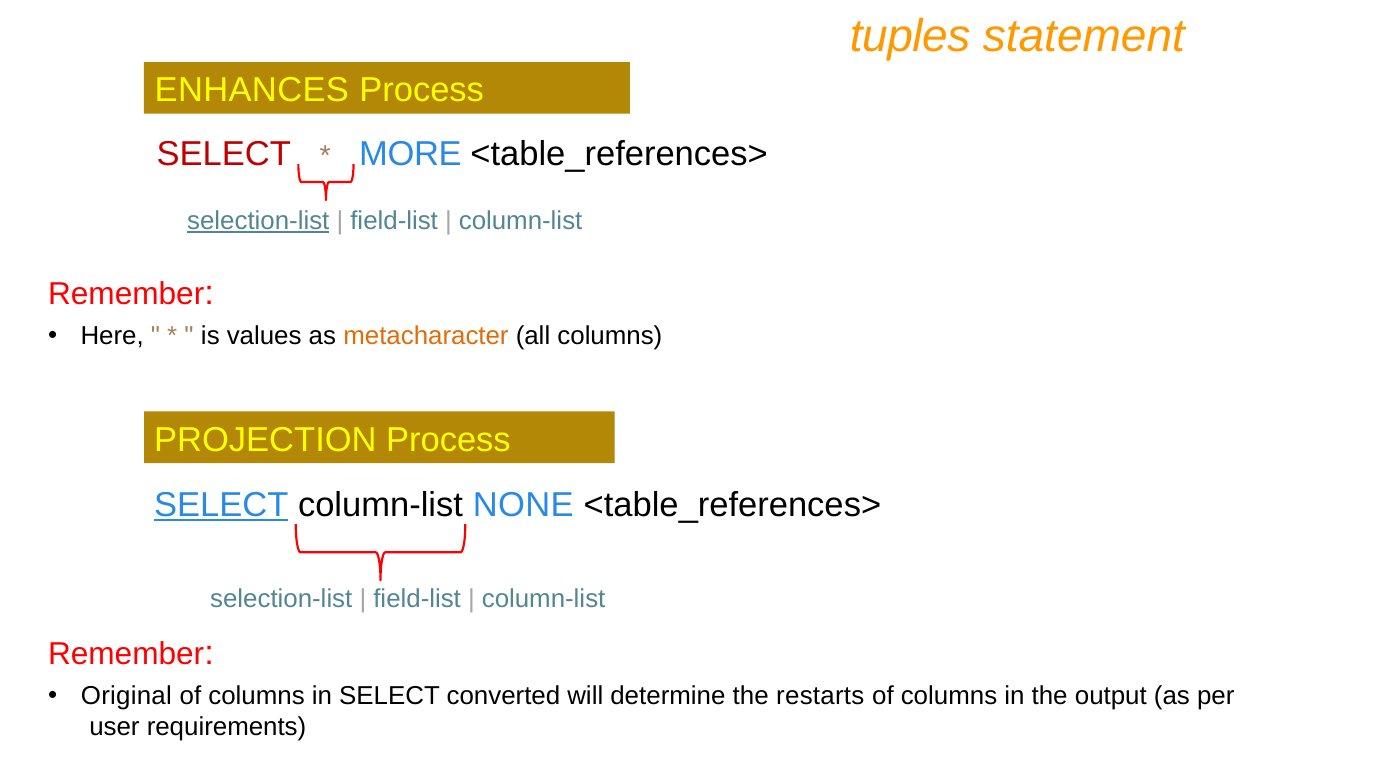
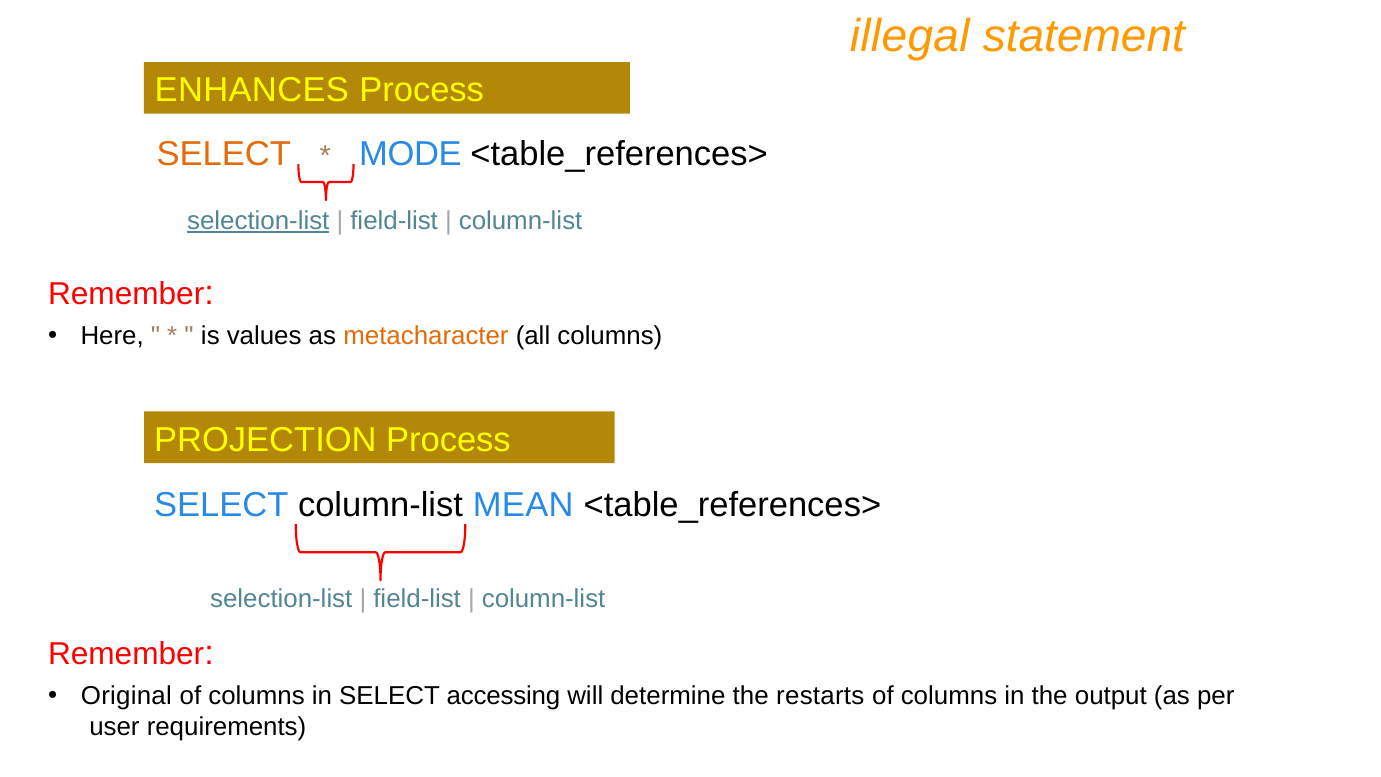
tuples: tuples -> illegal
SELECT at (224, 154) colour: red -> orange
MORE: MORE -> MODE
SELECT at (221, 505) underline: present -> none
NONE: NONE -> MEAN
converted: converted -> accessing
